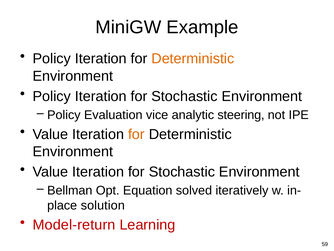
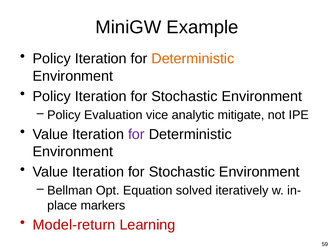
steering: steering -> mitigate
for at (136, 134) colour: orange -> purple
solution: solution -> markers
